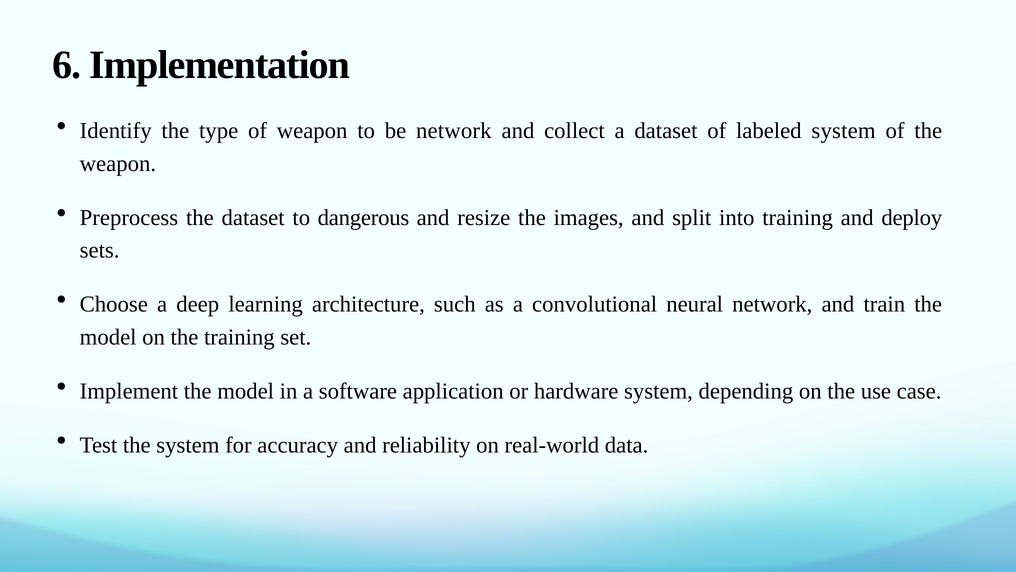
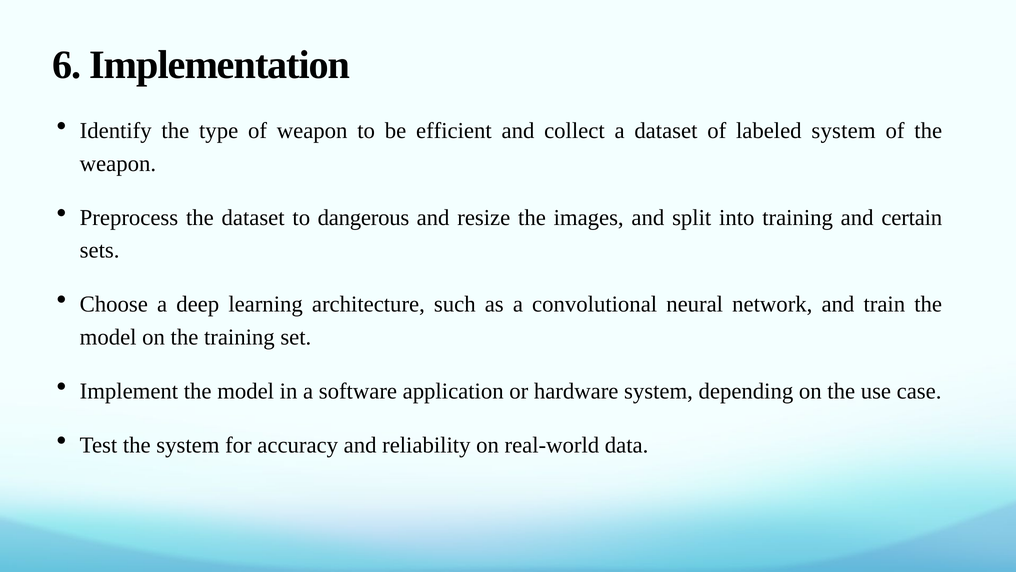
be network: network -> efficient
deploy: deploy -> certain
